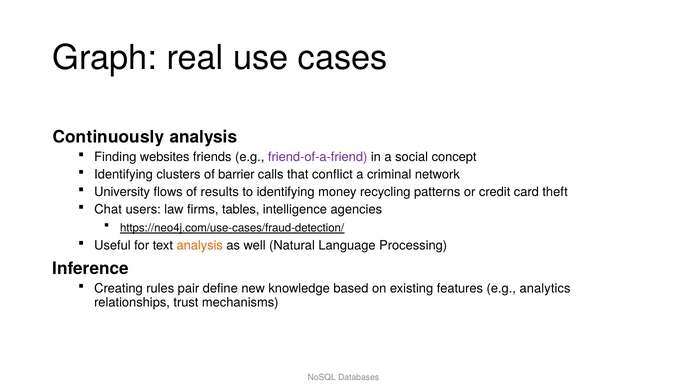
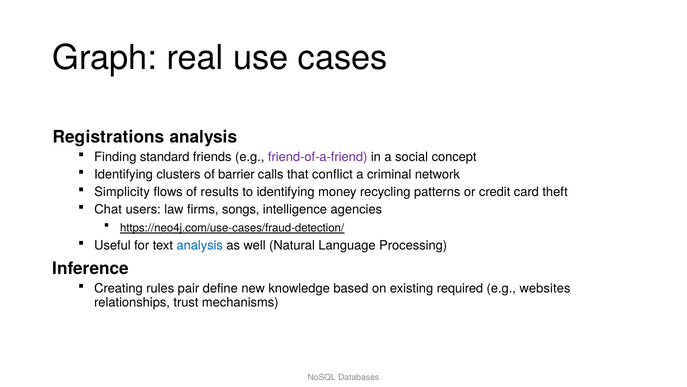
Continuously: Continuously -> Registrations
websites: websites -> standard
University: University -> Simplicity
tables: tables -> songs
analysis at (200, 245) colour: orange -> blue
features: features -> required
analytics: analytics -> websites
